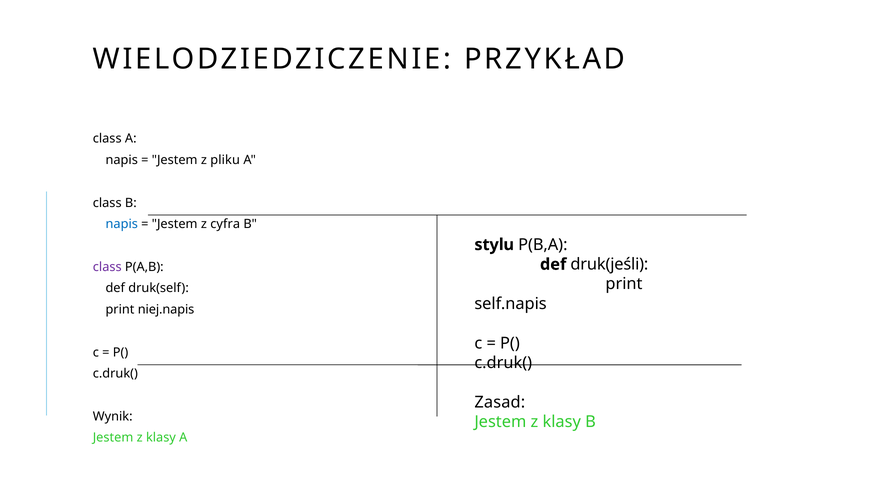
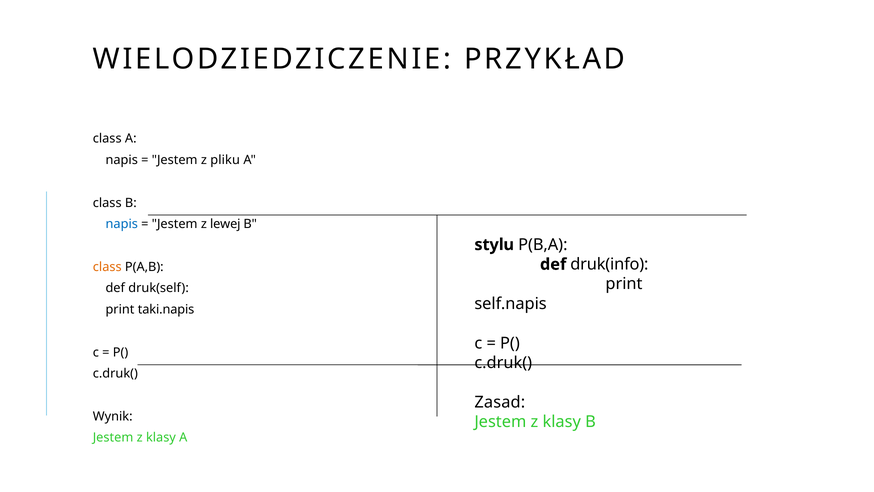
cyfra: cyfra -> lewej
druk(jeśli: druk(jeśli -> druk(info
class at (107, 267) colour: purple -> orange
niej.napis: niej.napis -> taki.napis
